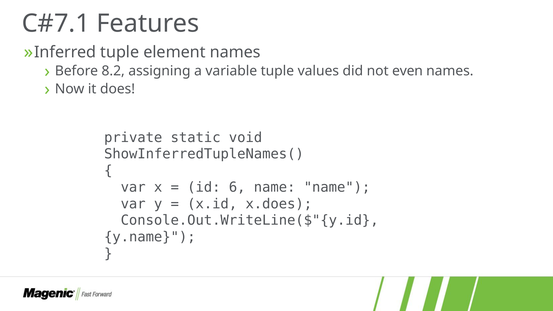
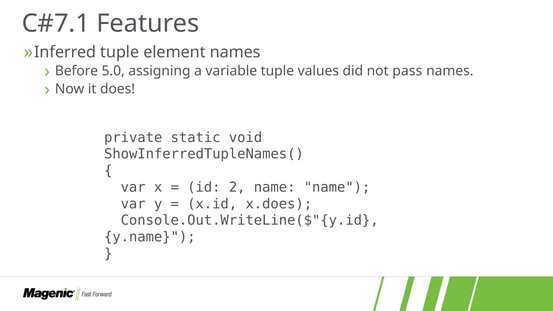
8.2: 8.2 -> 5.0
even: even -> pass
6: 6 -> 2
